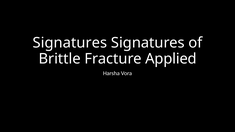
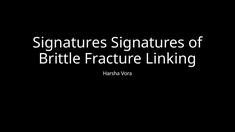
Applied: Applied -> Linking
